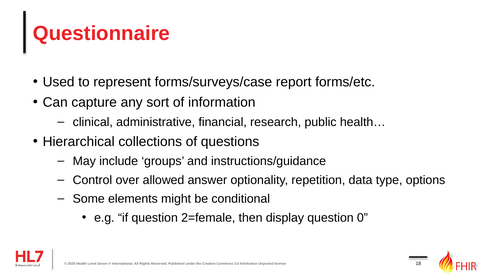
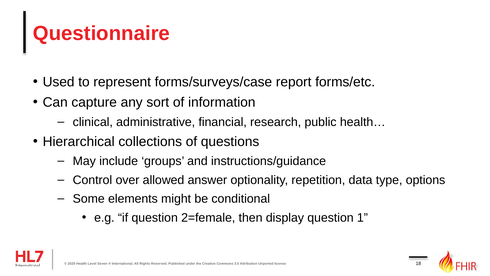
0: 0 -> 1
